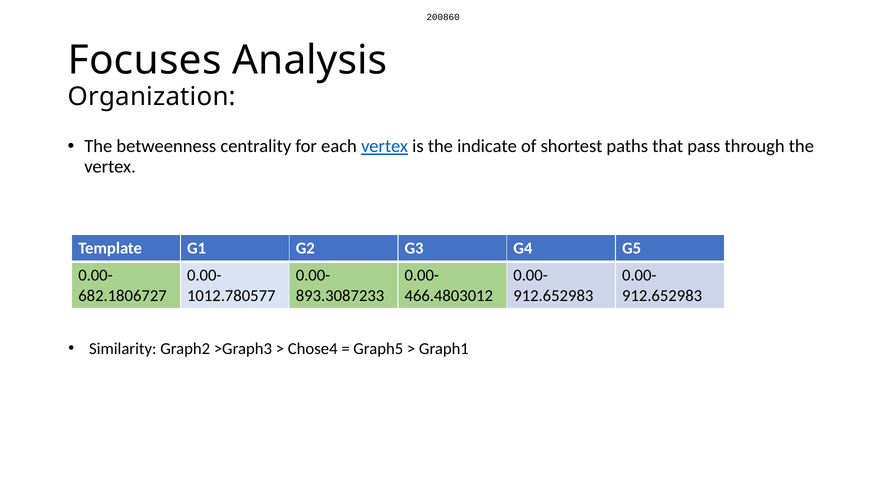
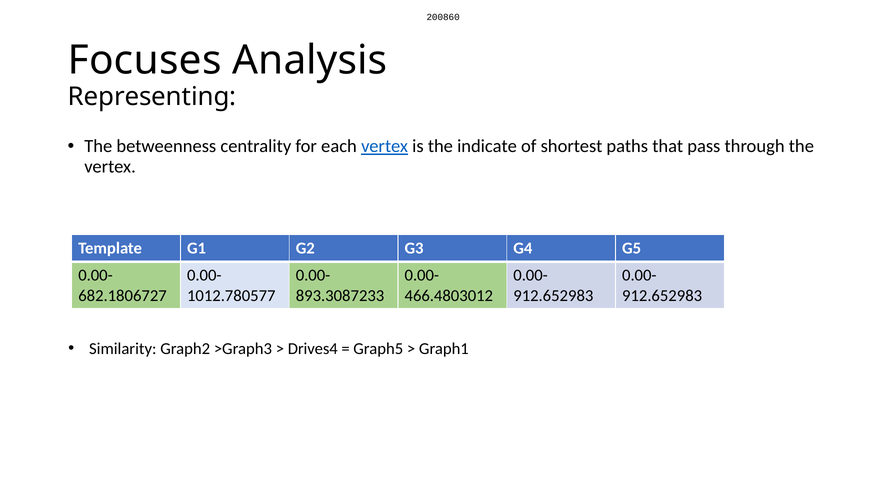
Organization: Organization -> Representing
Chose4: Chose4 -> Drives4
